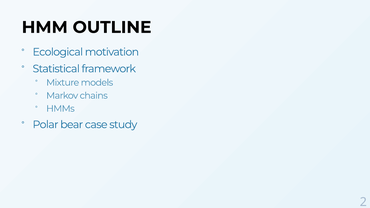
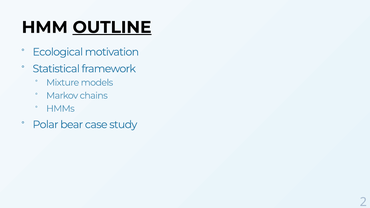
OUTLINE underline: none -> present
